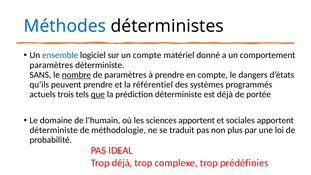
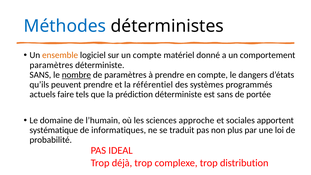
ensemble colour: blue -> orange
trois: trois -> faire
que underline: present -> none
est déjà: déjà -> sans
sciences apportent: apportent -> approche
déterministe at (54, 130): déterministe -> systématique
méthodologie: méthodologie -> informatiques
prédéfinies: prédéfinies -> distribution
